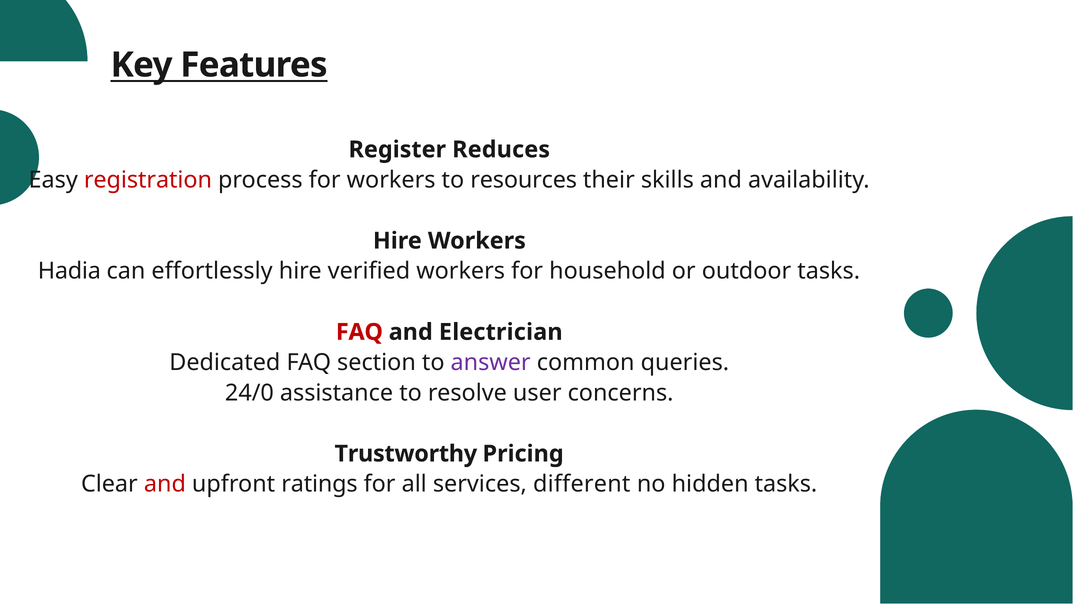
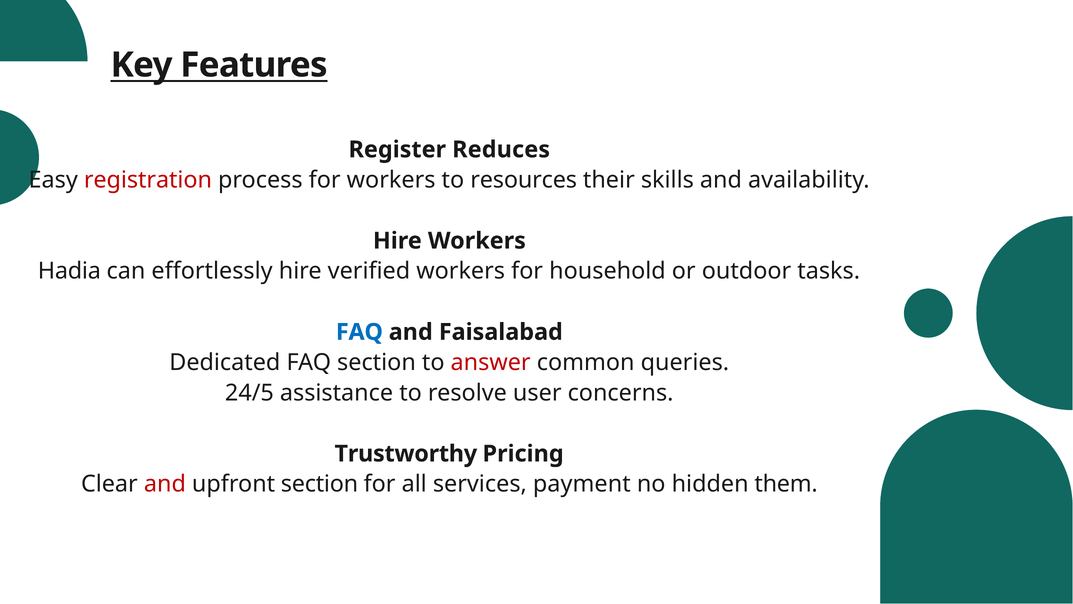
FAQ at (359, 332) colour: red -> blue
Electrician: Electrician -> Faisalabad
answer colour: purple -> red
24/0: 24/0 -> 24/5
upfront ratings: ratings -> section
different: different -> payment
hidden tasks: tasks -> them
